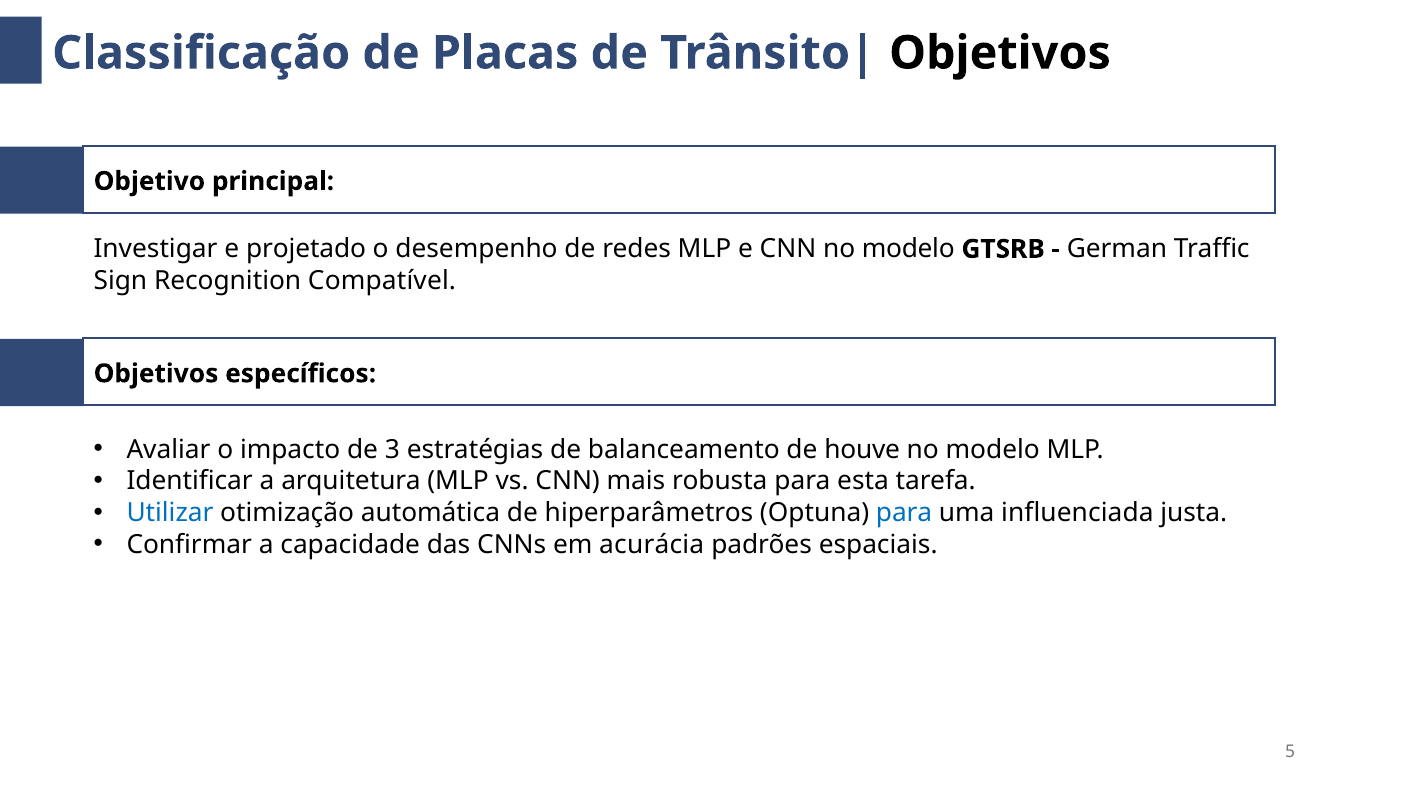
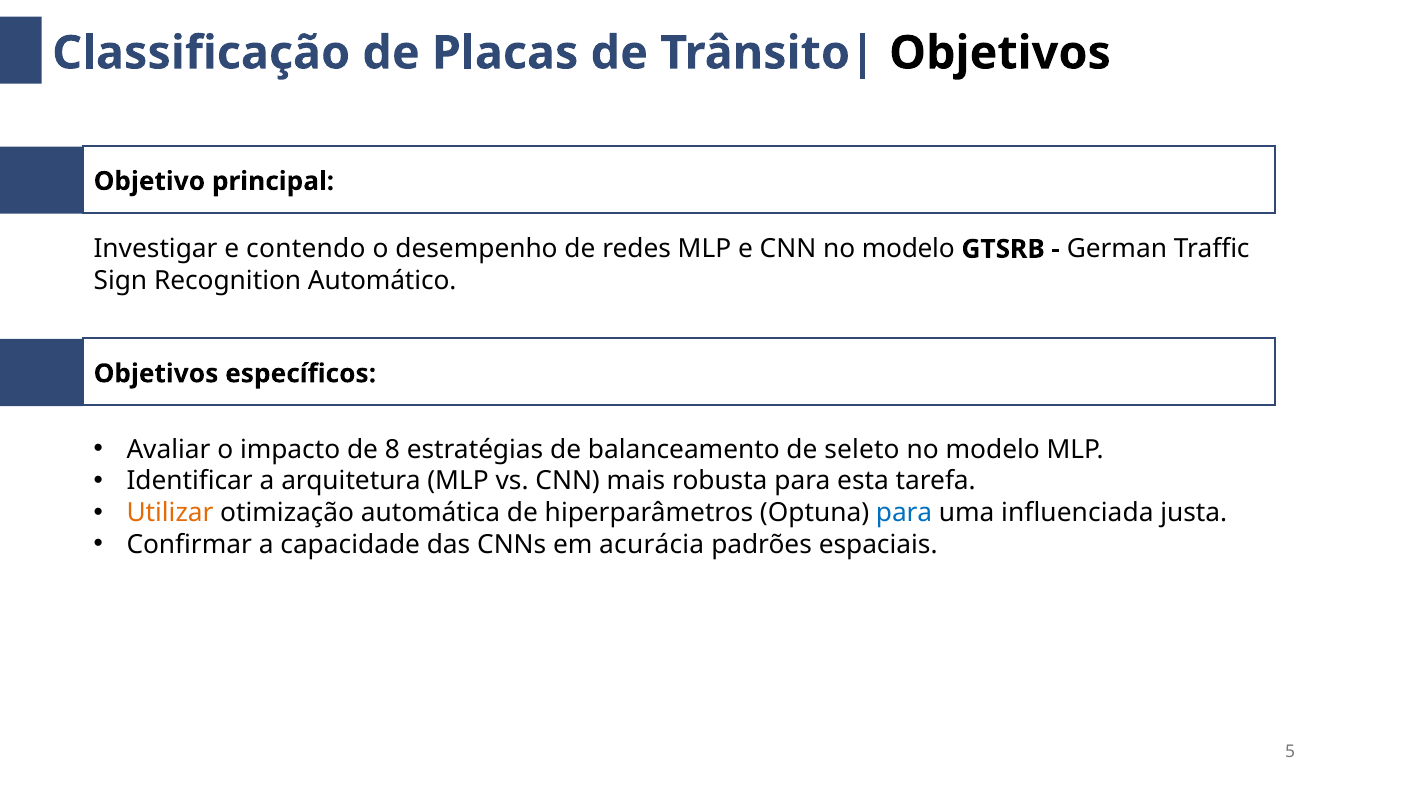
projetado: projetado -> contendo
Compatível: Compatível -> Automático
3: 3 -> 8
houve: houve -> seleto
Utilizar colour: blue -> orange
